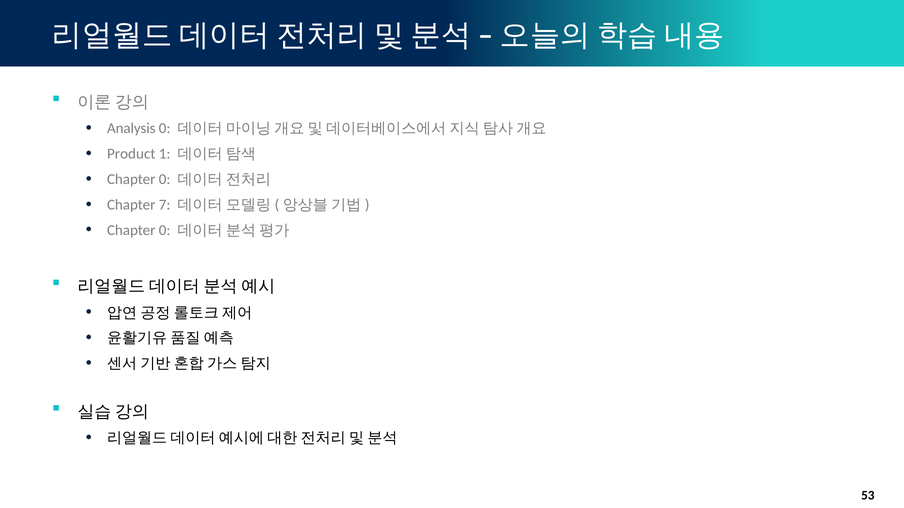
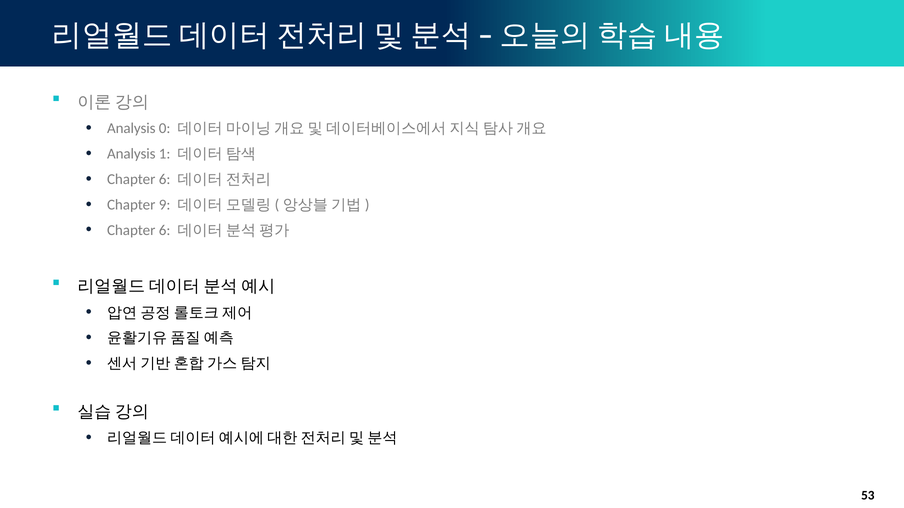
Product at (131, 154): Product -> Analysis
0 at (165, 180): 0 -> 6
7: 7 -> 9
0 at (165, 230): 0 -> 6
